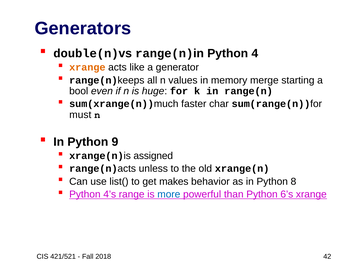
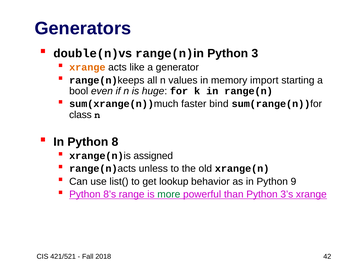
4: 4 -> 3
merge: merge -> import
char: char -> bind
must: must -> class
9: 9 -> 8
makes: makes -> lookup
8: 8 -> 9
4’s: 4’s -> 8’s
more colour: blue -> green
6’s: 6’s -> 3’s
